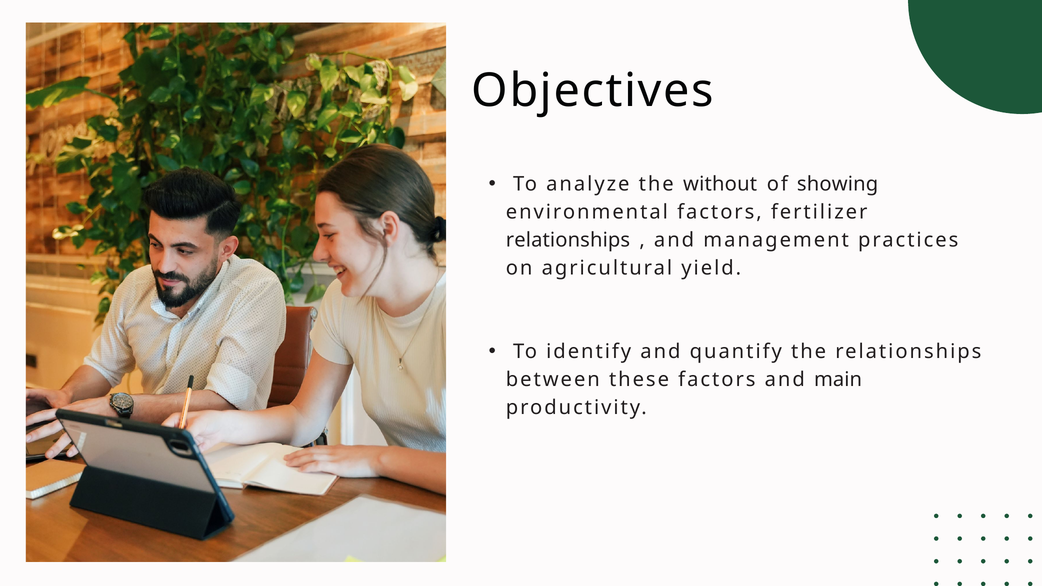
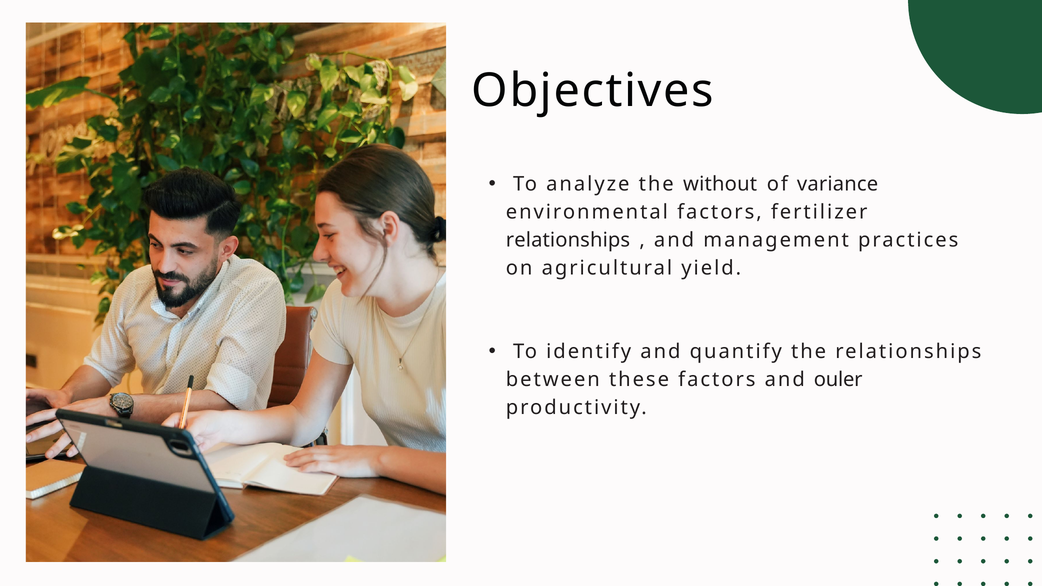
showing: showing -> variance
main: main -> ouler
